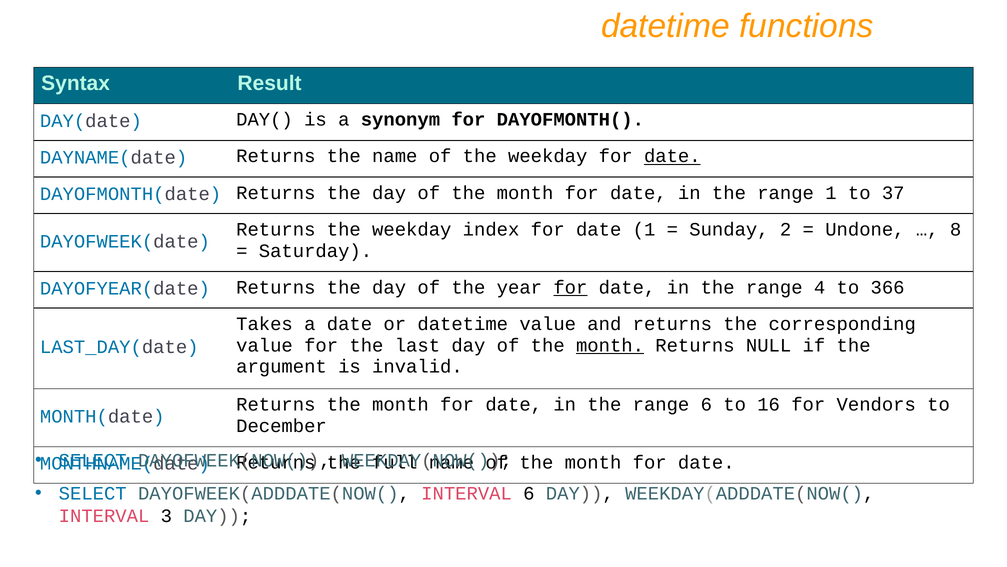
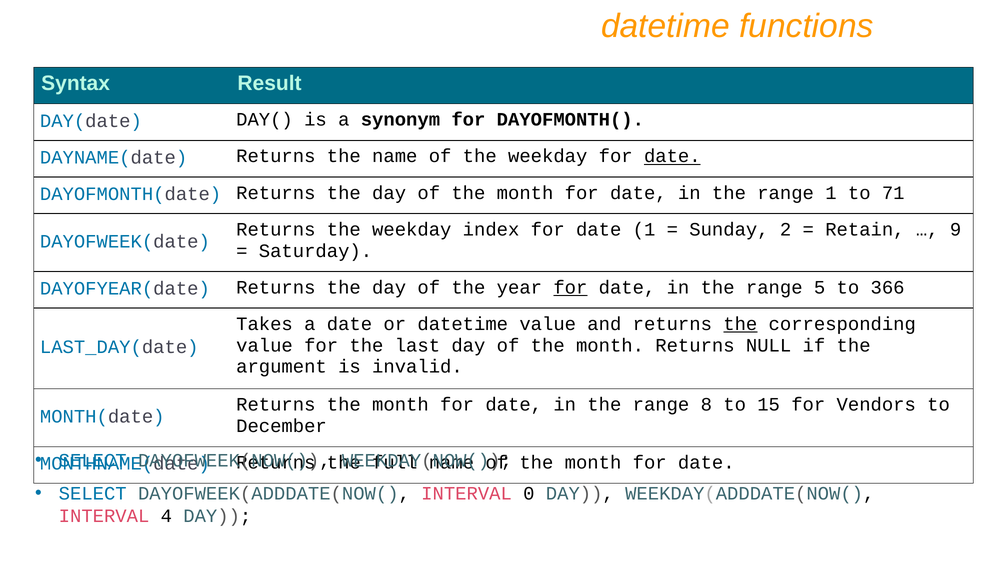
37: 37 -> 71
Undone: Undone -> Retain
8: 8 -> 9
4: 4 -> 5
the at (740, 324) underline: none -> present
month at (610, 345) underline: present -> none
range 6: 6 -> 8
16: 16 -> 15
INTERVAL 6: 6 -> 0
3: 3 -> 4
